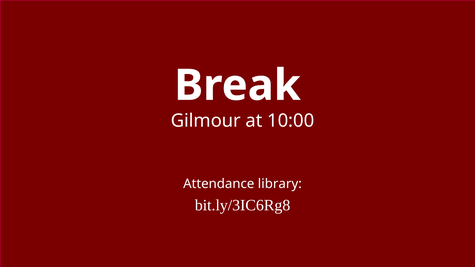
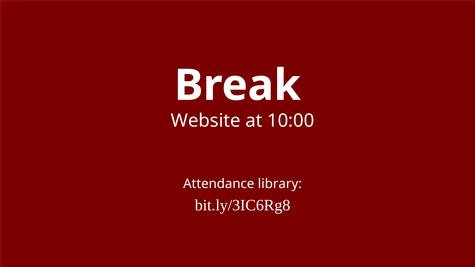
Gilmour: Gilmour -> Website
